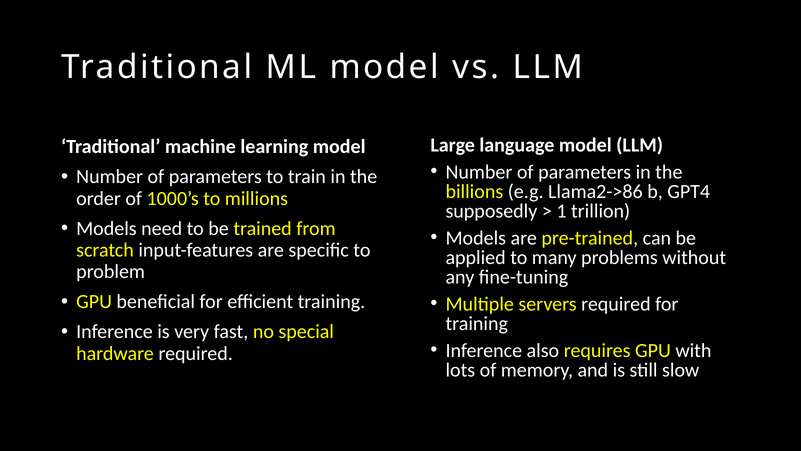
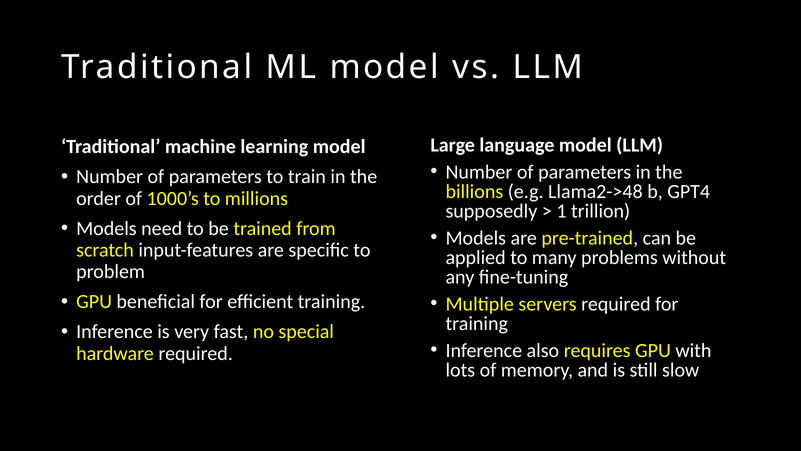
Llama2->86: Llama2->86 -> Llama2->48
